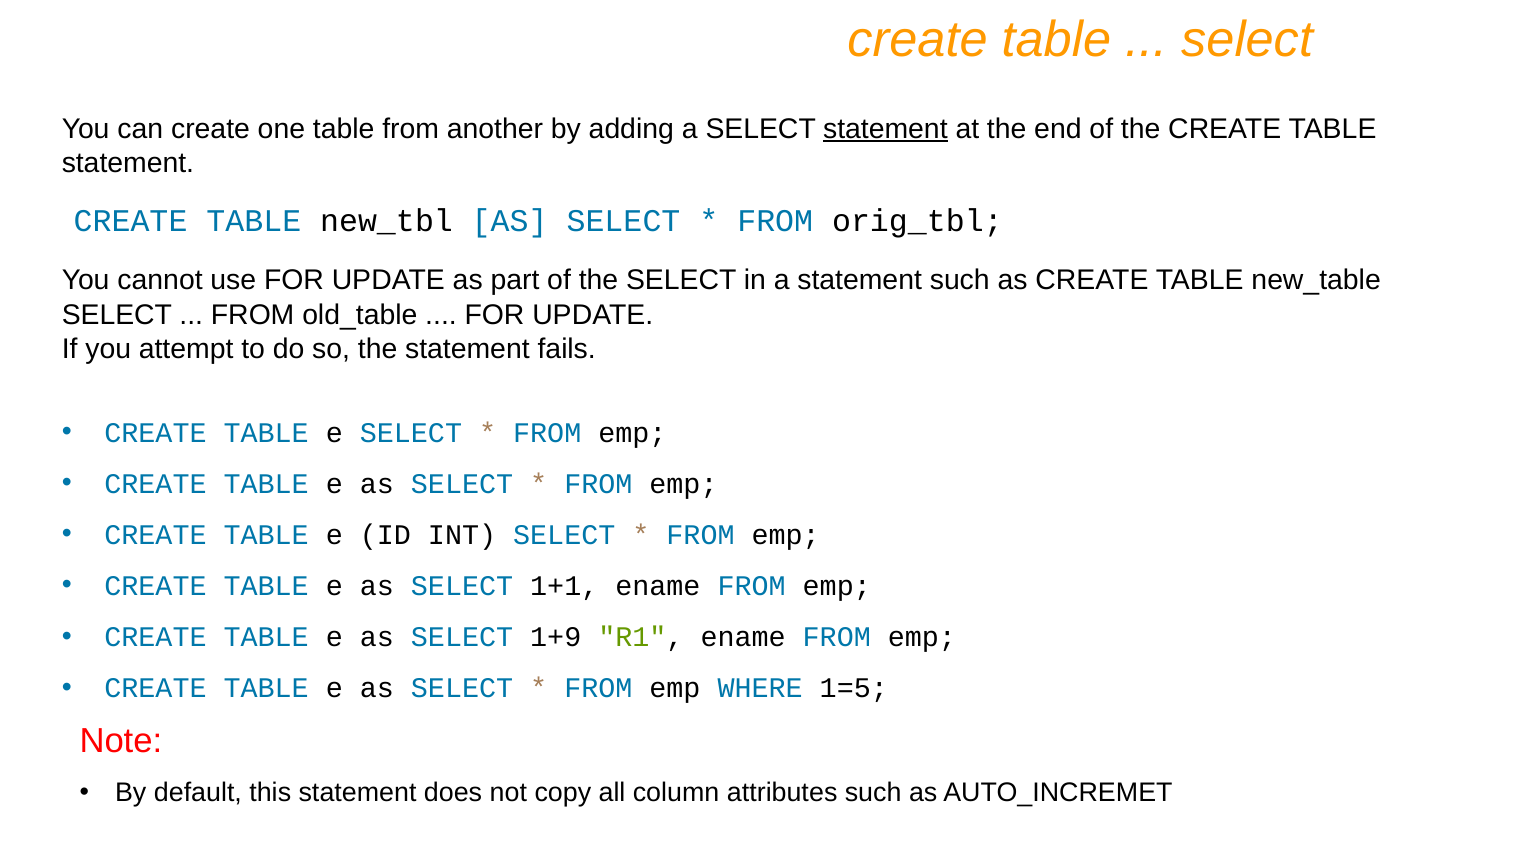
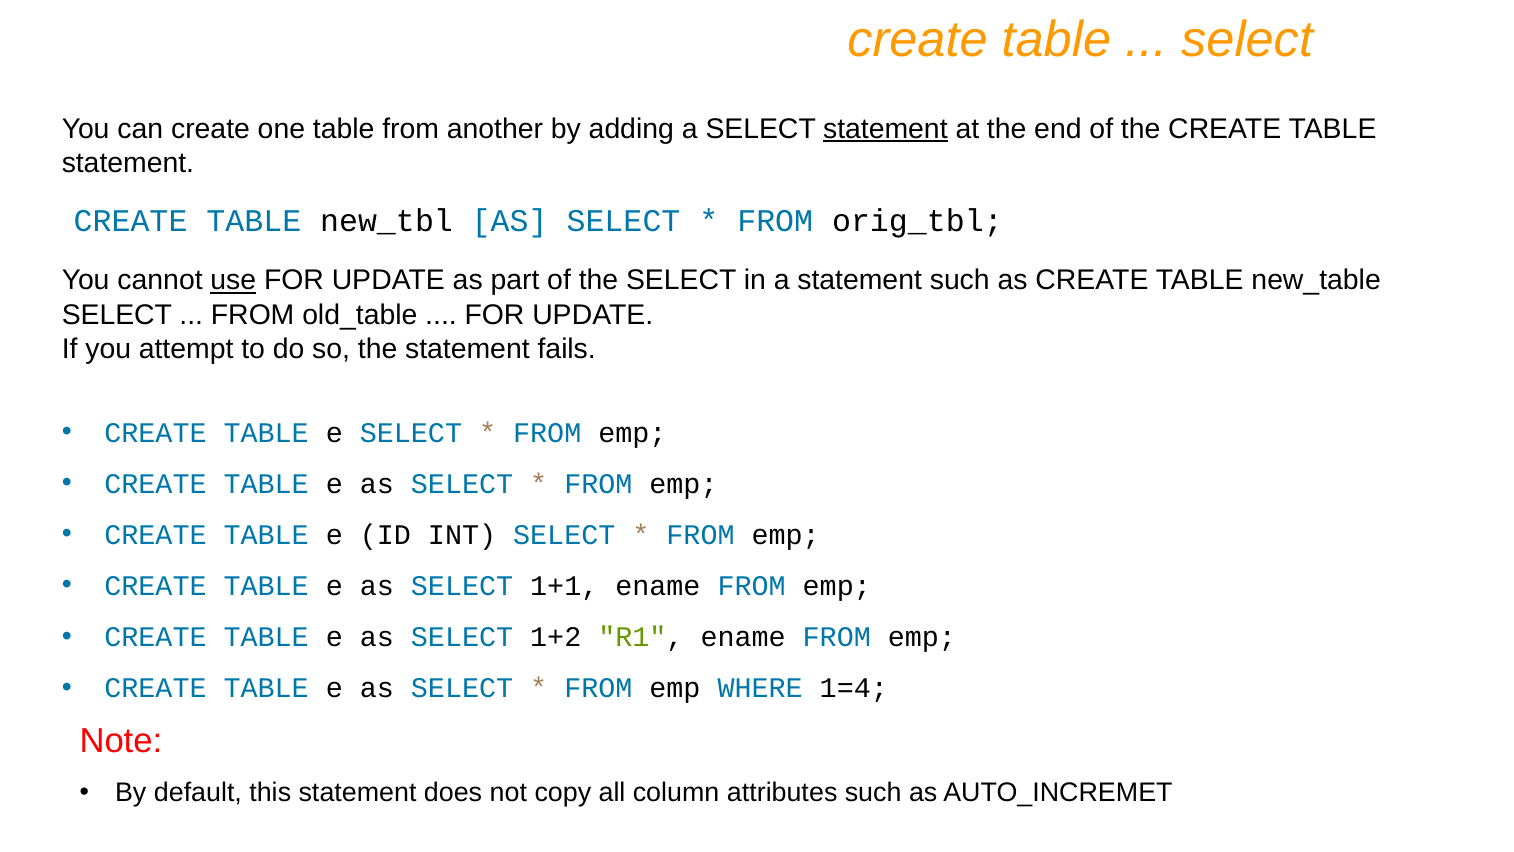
use underline: none -> present
1+9: 1+9 -> 1+2
1=5: 1=5 -> 1=4
